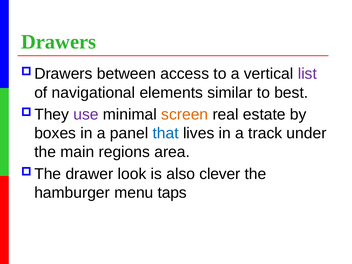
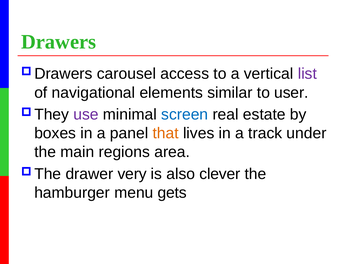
between: between -> carousel
best: best -> user
screen colour: orange -> blue
that colour: blue -> orange
look: look -> very
taps: taps -> gets
